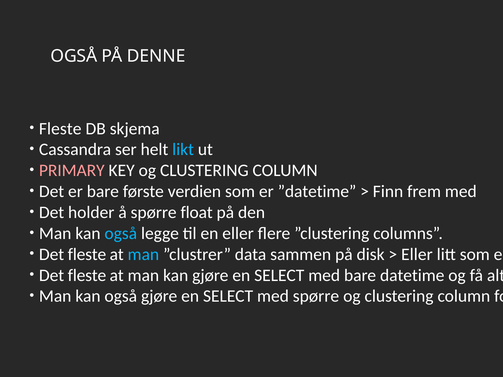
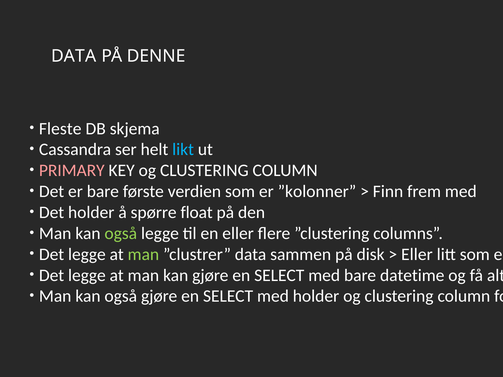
OGSÅ at (74, 56): OGSÅ -> DATA
”datetime: ”datetime -> ”kolonner
også at (121, 234) colour: light blue -> light green
fleste at (87, 254): fleste -> legge
man at (143, 254) colour: light blue -> light green
fleste at (87, 275): fleste -> legge
med spørre: spørre -> holder
